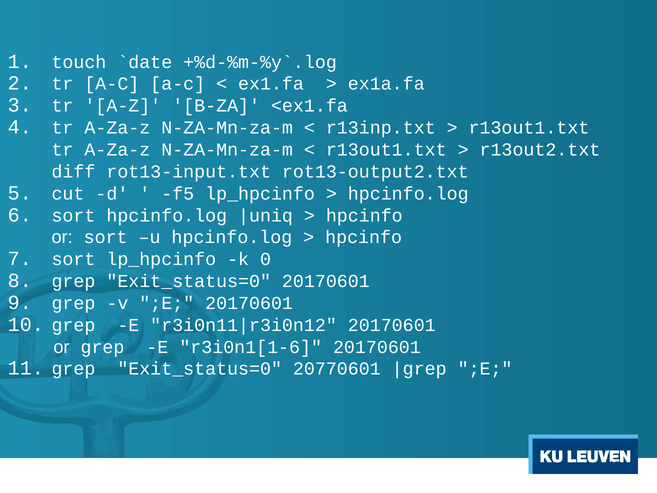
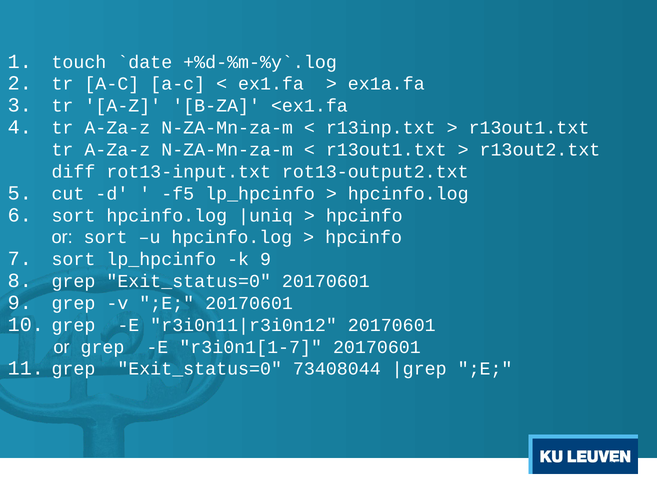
k 0: 0 -> 9
r3i0n1[1-6: r3i0n1[1-6 -> r3i0n1[1-7
20770601: 20770601 -> 73408044
